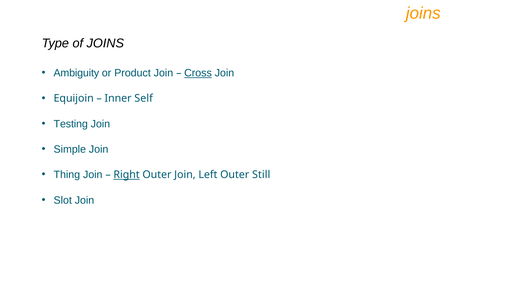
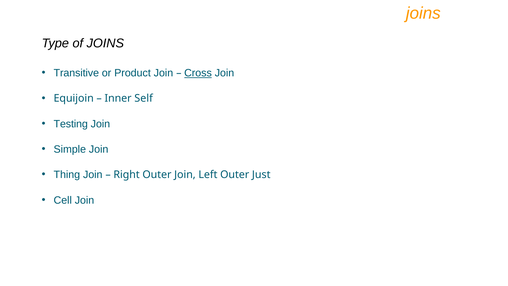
Ambiguity: Ambiguity -> Transitive
Right underline: present -> none
Still: Still -> Just
Slot: Slot -> Cell
